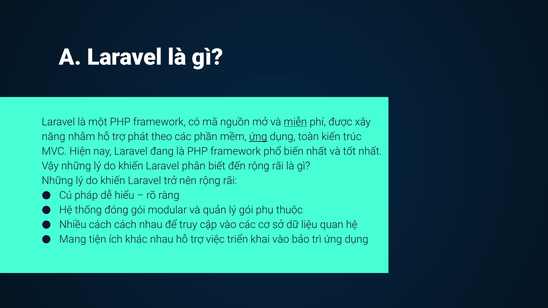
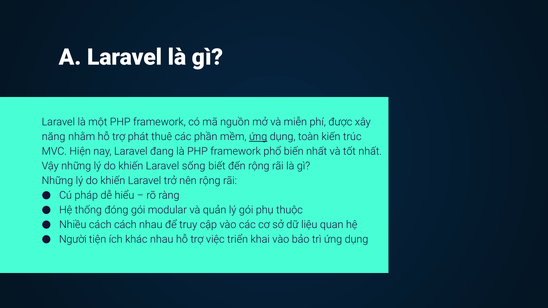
miễn underline: present -> none
theo: theo -> thuê
phân: phân -> sống
Mang: Mang -> Người
